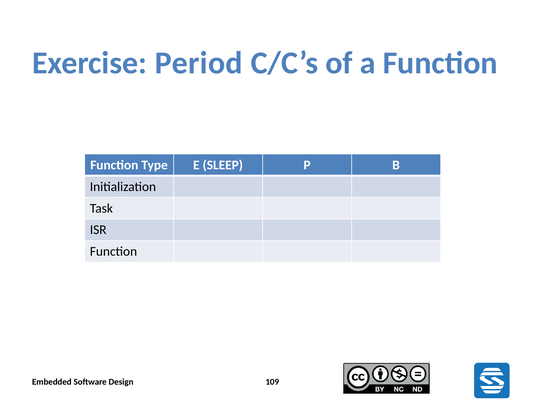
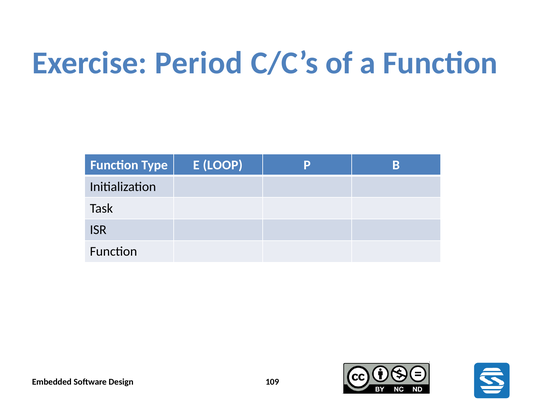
SLEEP: SLEEP -> LOOP
